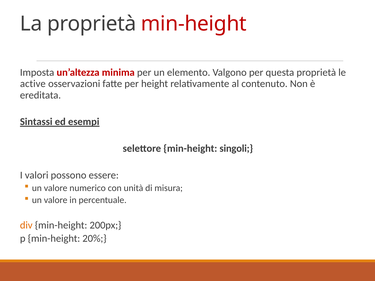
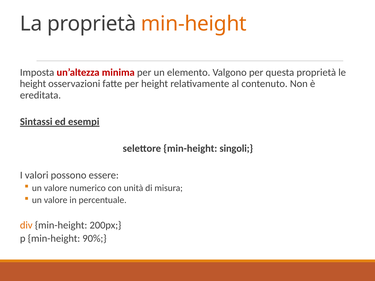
min-height at (194, 24) colour: red -> orange
active at (33, 84): active -> height
20%: 20% -> 90%
